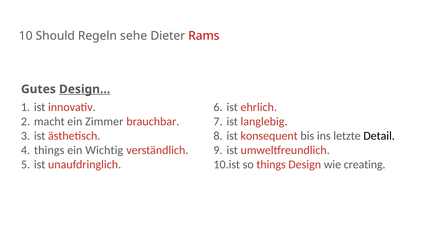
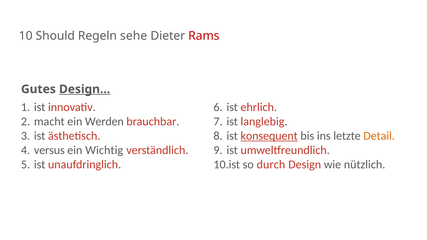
Zimmer: Zimmer -> Werden
konsequent underline: none -> present
Detail colour: black -> orange
things at (49, 150): things -> versus
so things: things -> durch
creating: creating -> nützlich
